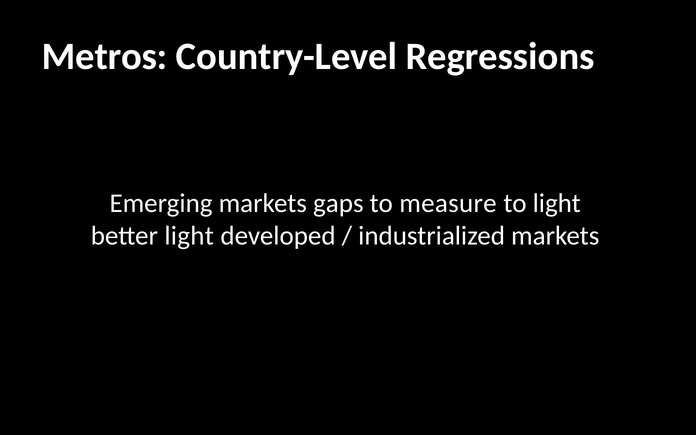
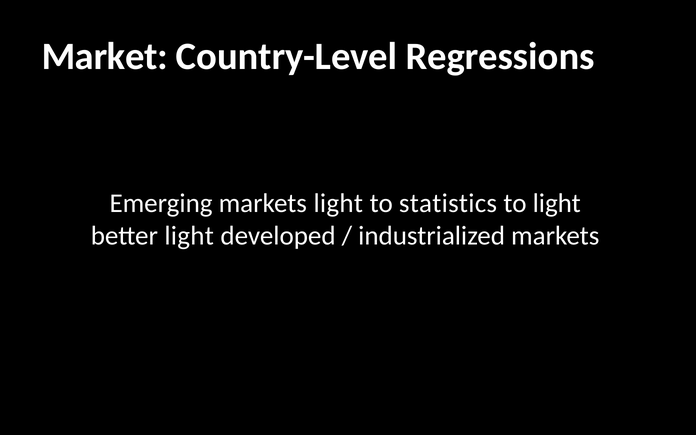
Metros: Metros -> Market
markets gaps: gaps -> light
measure: measure -> statistics
